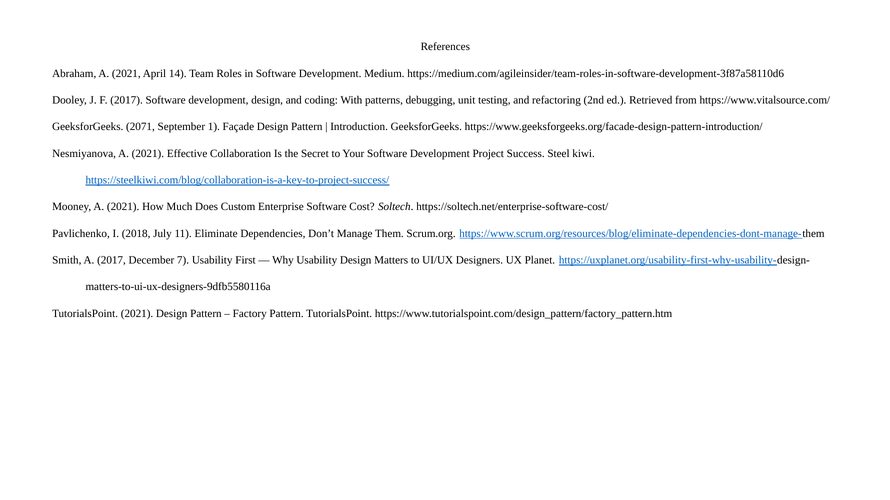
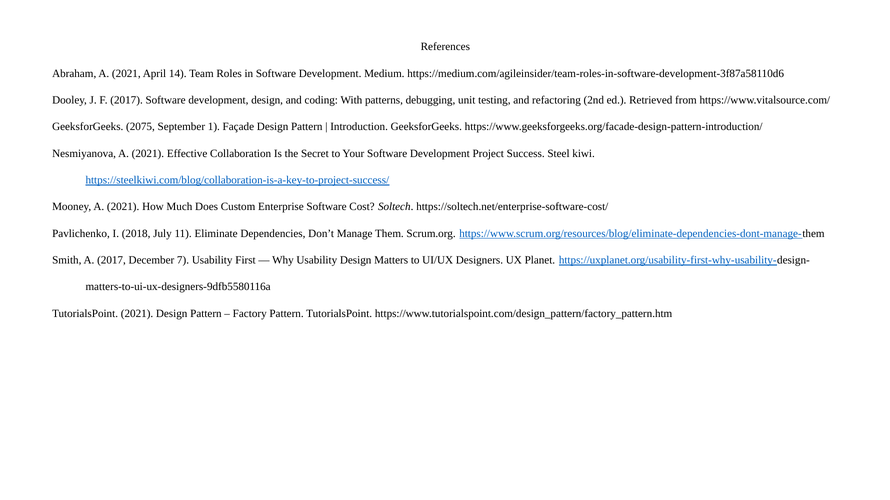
2071: 2071 -> 2075
